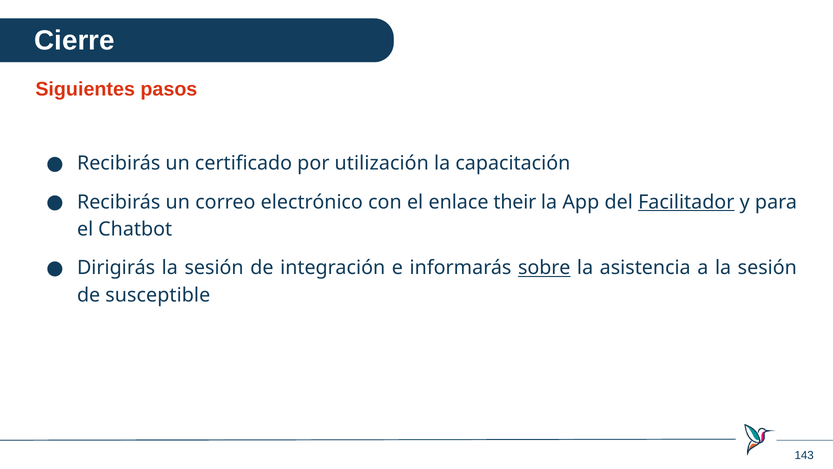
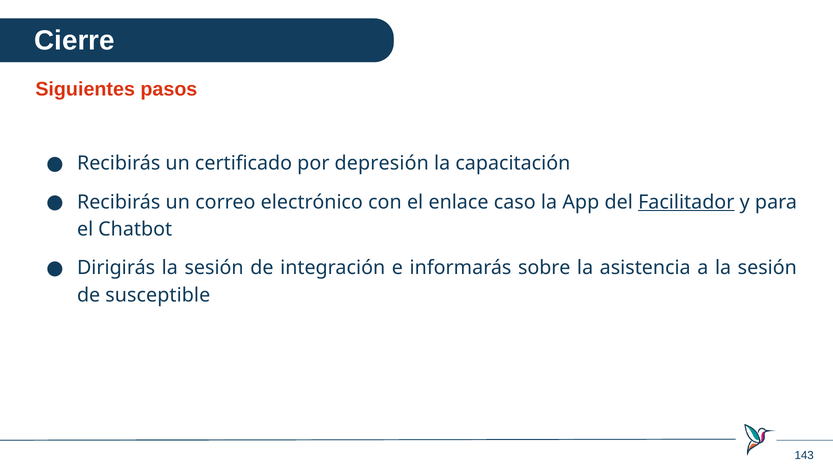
utilización: utilización -> depresión
their: their -> caso
sobre underline: present -> none
